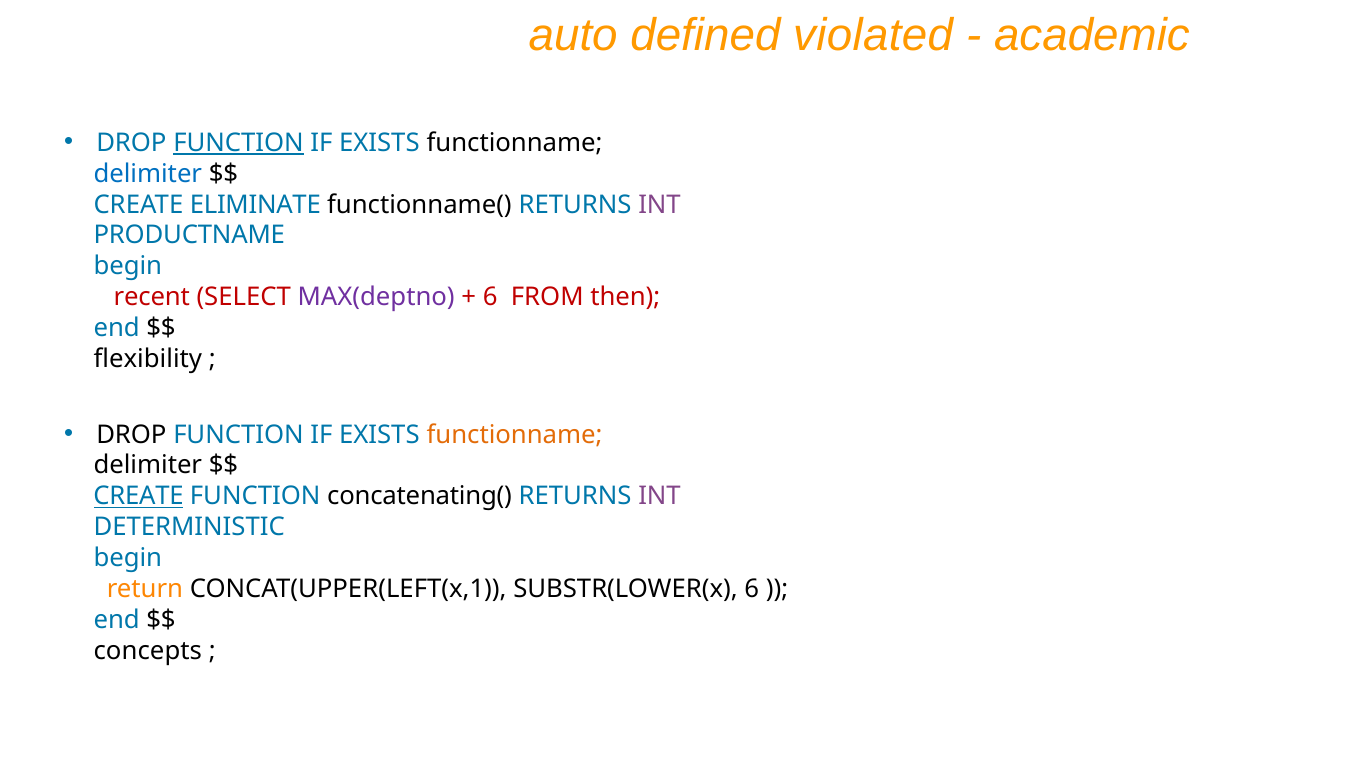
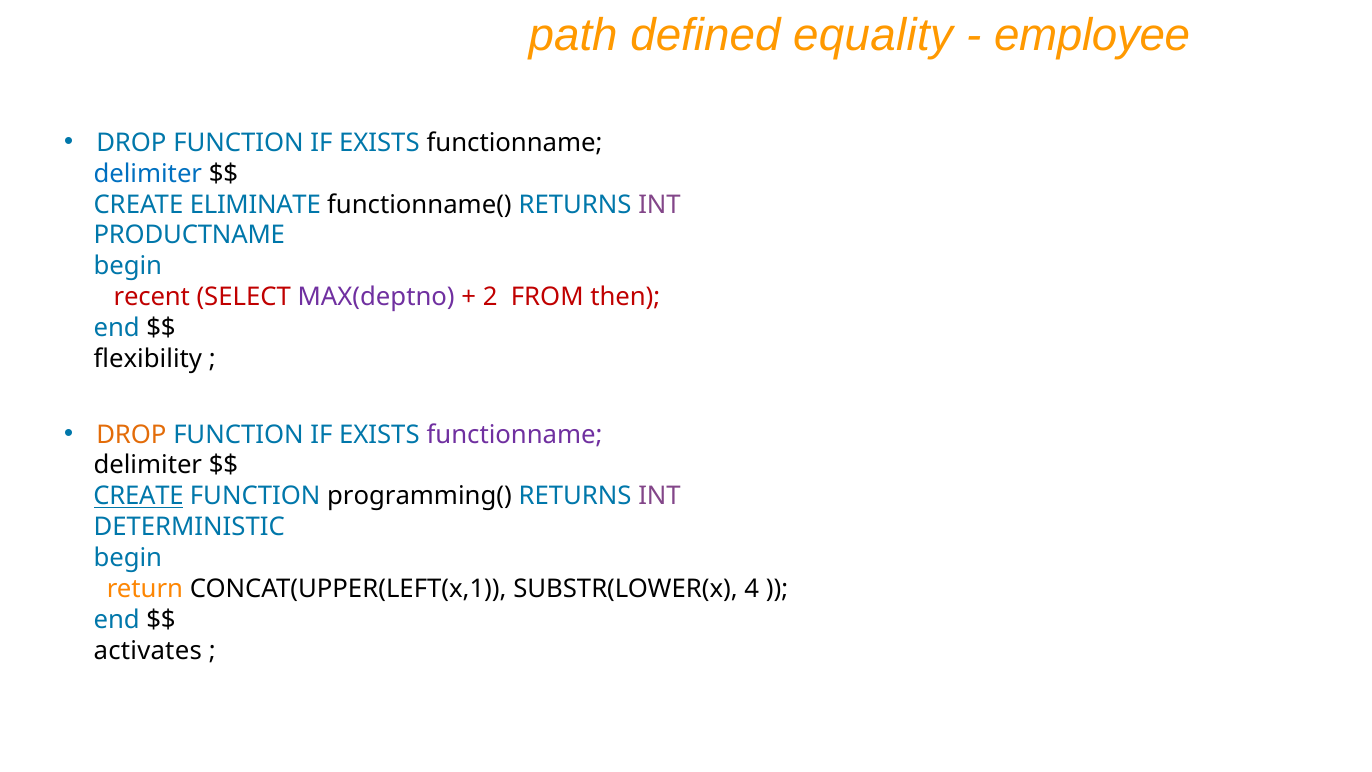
auto: auto -> path
violated: violated -> equality
academic: academic -> employee
FUNCTION at (238, 143) underline: present -> none
6 at (490, 297): 6 -> 2
DROP at (131, 434) colour: black -> orange
functionname at (515, 434) colour: orange -> purple
concatenating(: concatenating( -> programming(
SUBSTR(LOWER(x 6: 6 -> 4
concepts: concepts -> activates
